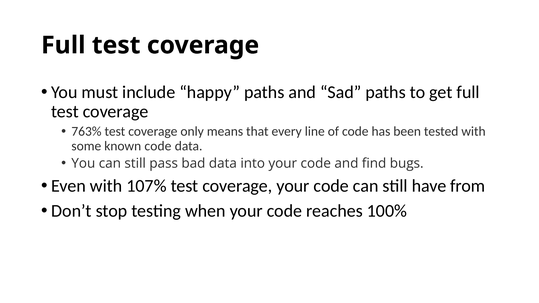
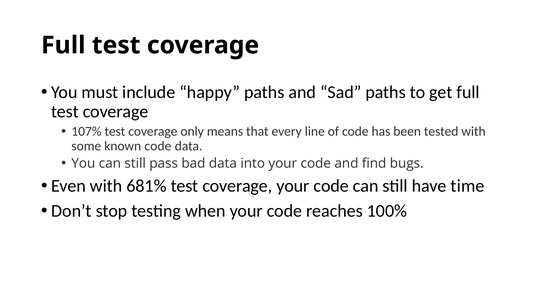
763%: 763% -> 107%
107%: 107% -> 681%
from: from -> time
